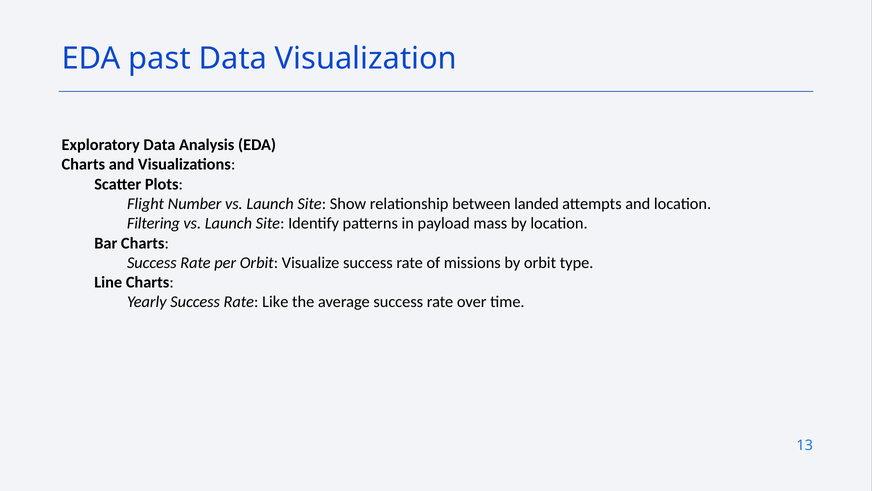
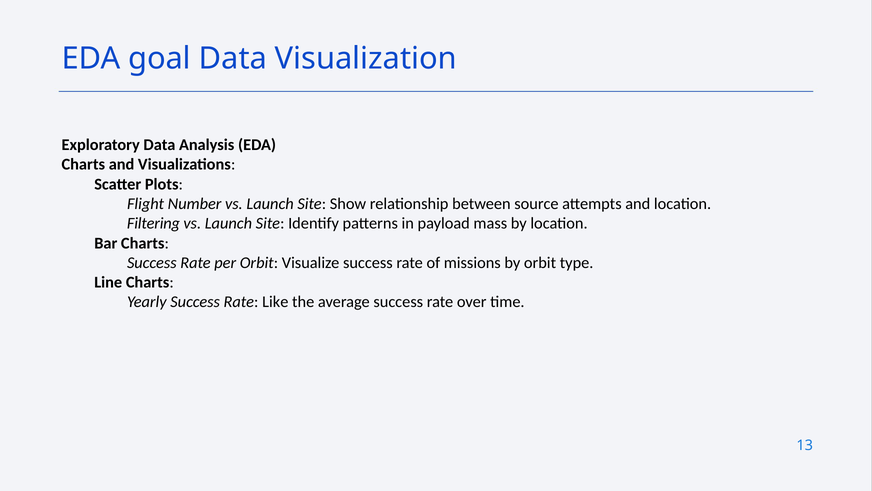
past: past -> goal
landed: landed -> source
